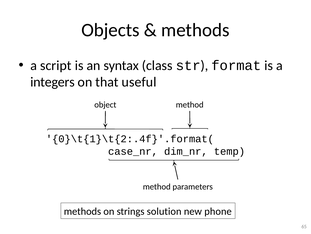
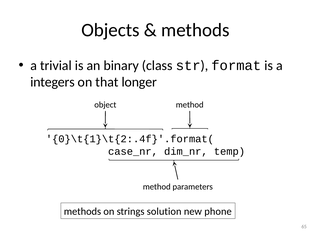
script: script -> trivial
syntax: syntax -> binary
useful: useful -> longer
